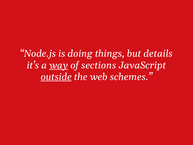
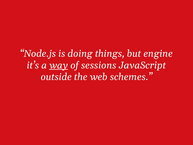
details: details -> engine
sections: sections -> sessions
outside underline: present -> none
